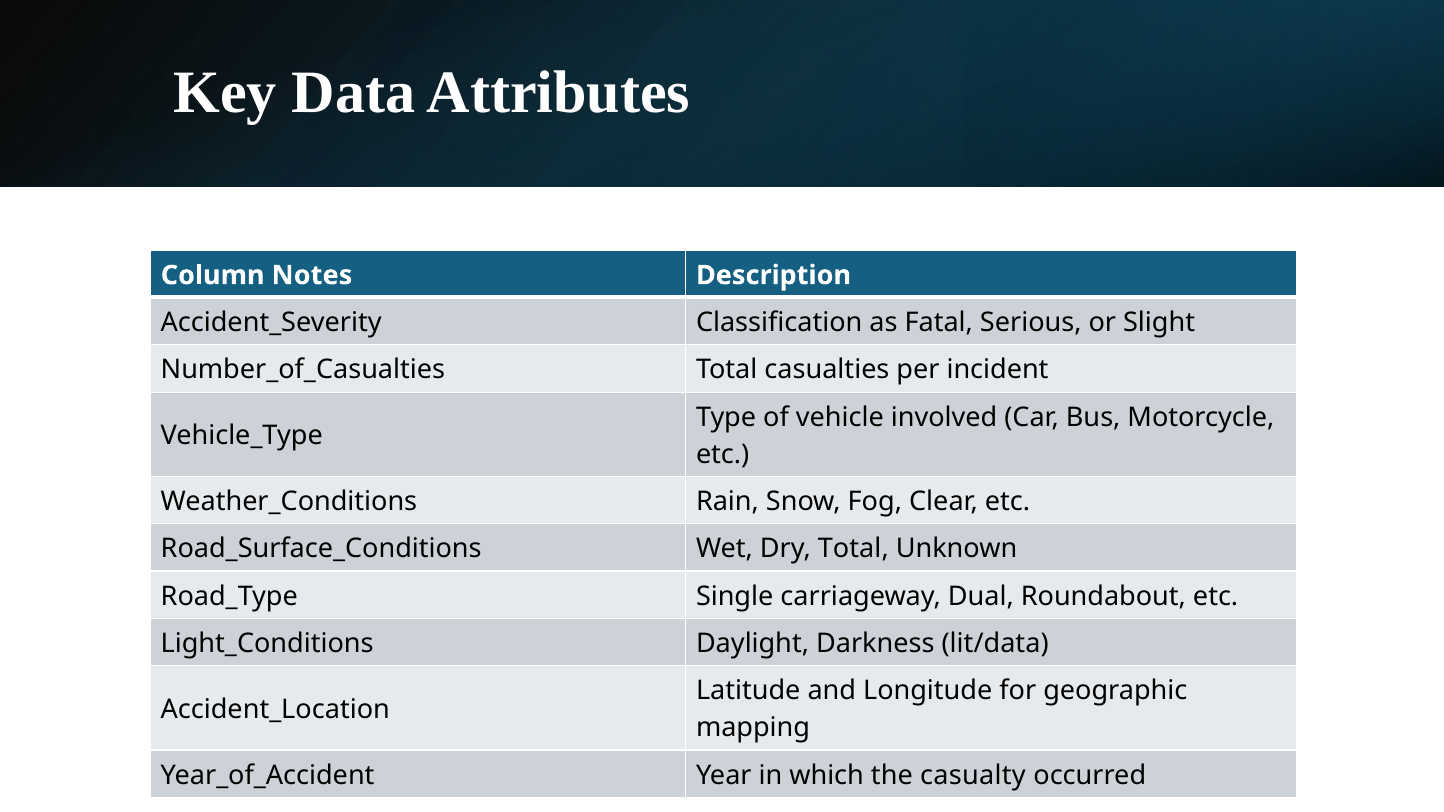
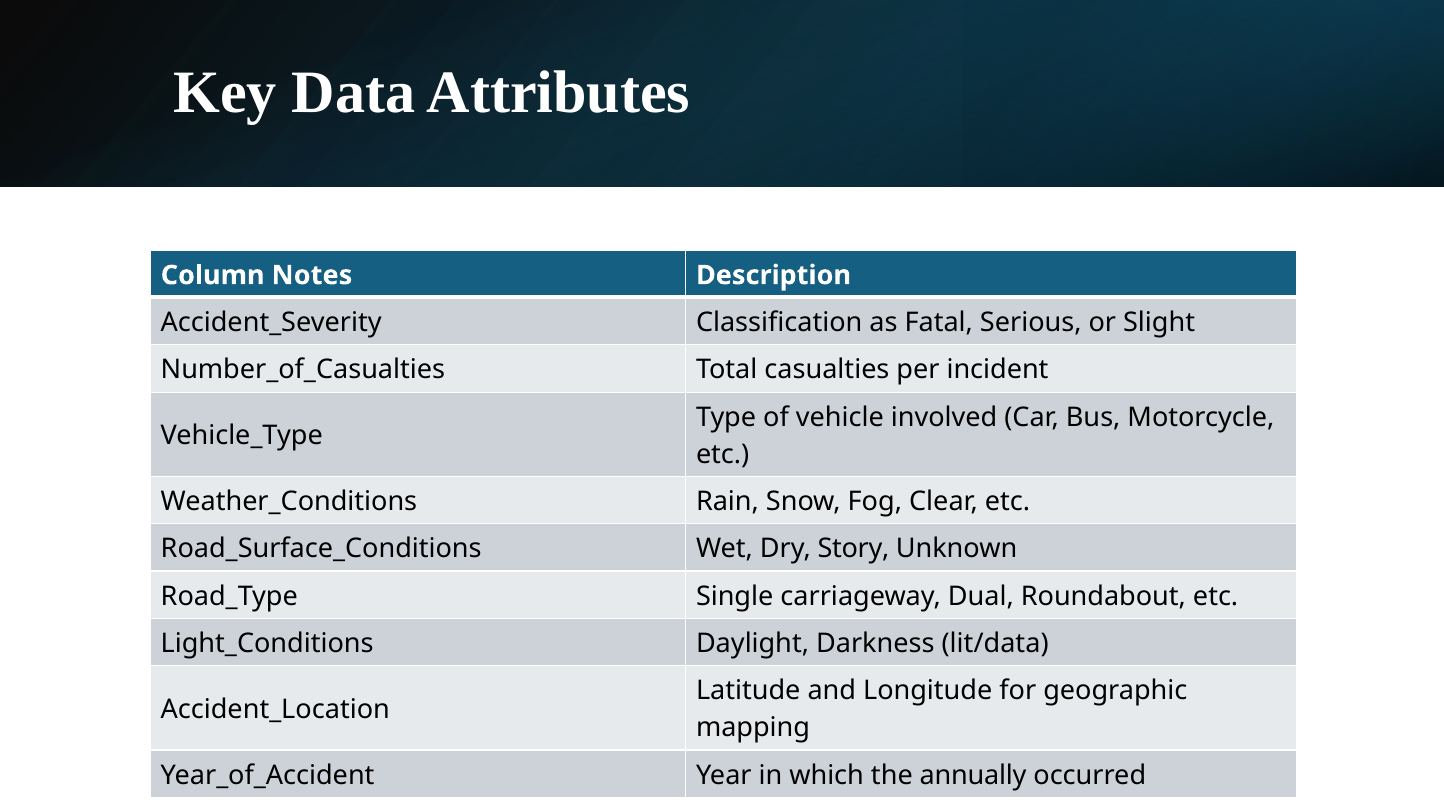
Dry Total: Total -> Story
casualty: casualty -> annually
